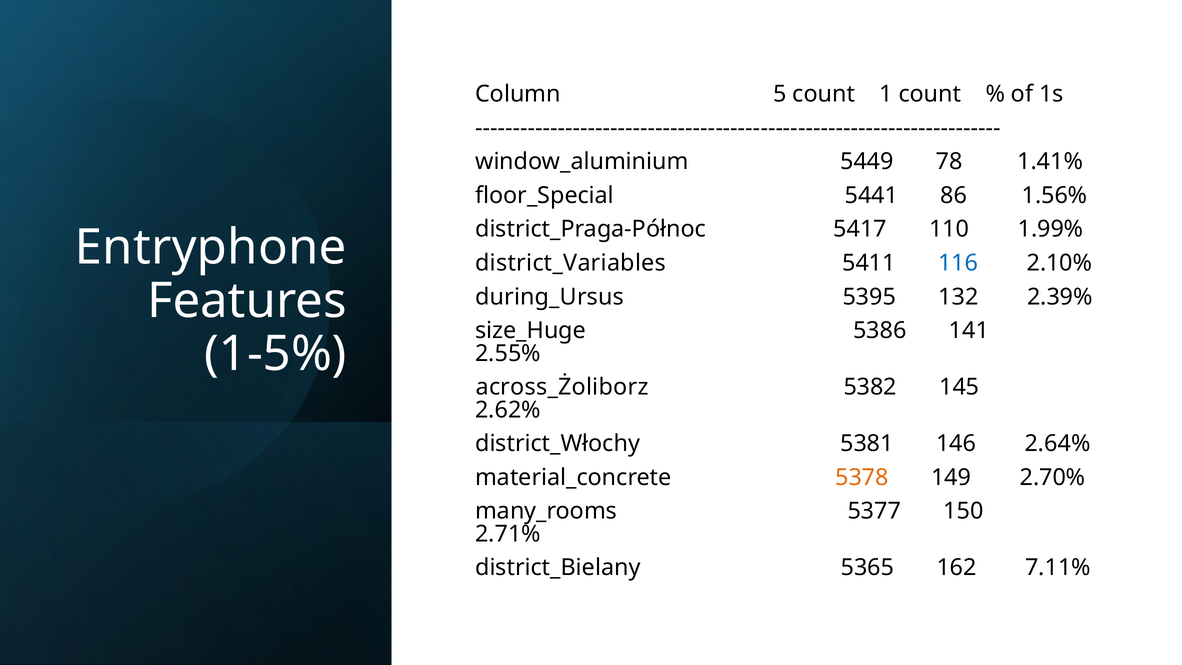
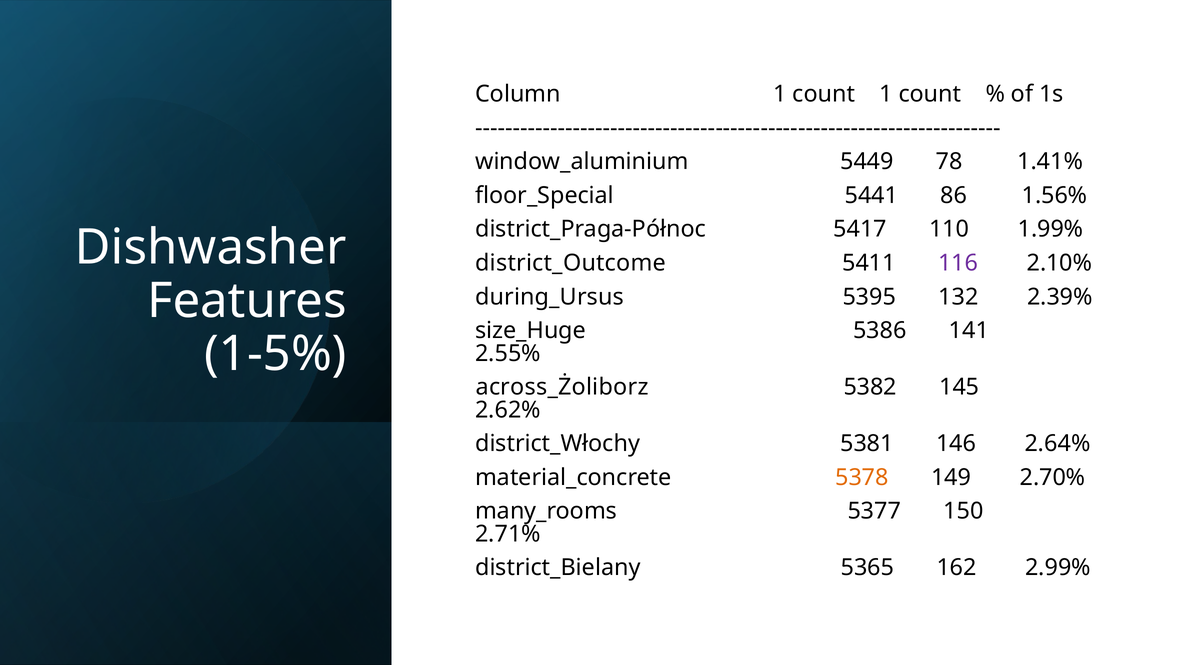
Column 5: 5 -> 1
Entryphone: Entryphone -> Dishwasher
district_Variables: district_Variables -> district_Outcome
116 colour: blue -> purple
7.11%: 7.11% -> 2.99%
